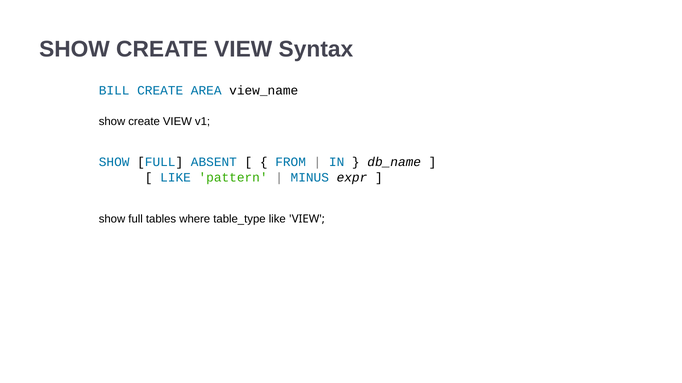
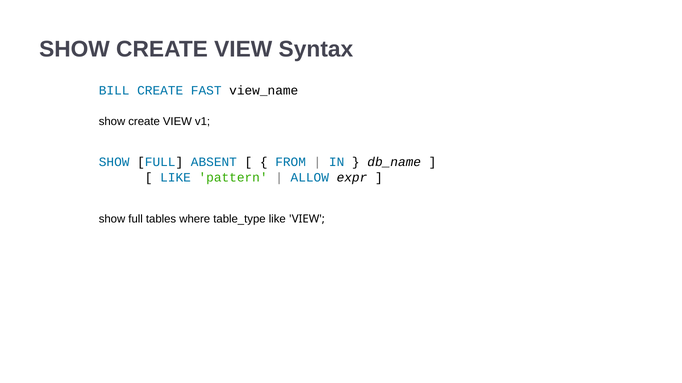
AREA: AREA -> FAST
MINUS: MINUS -> ALLOW
